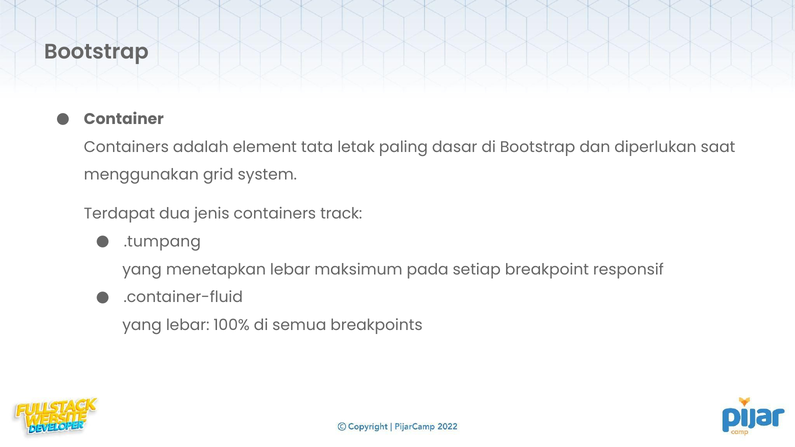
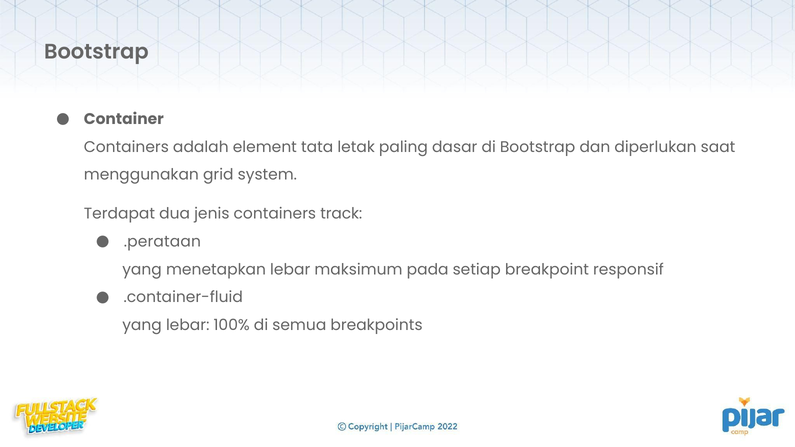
.tumpang: .tumpang -> .perataan
